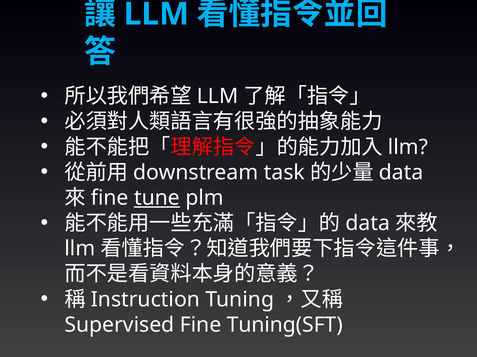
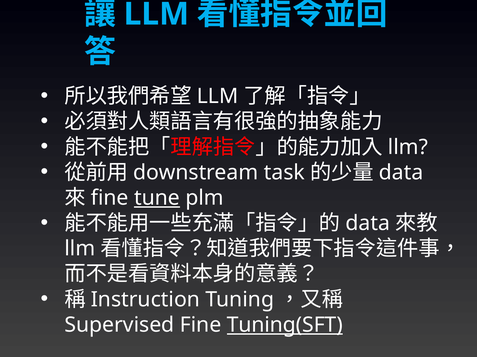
Tuning(SFT underline: none -> present
